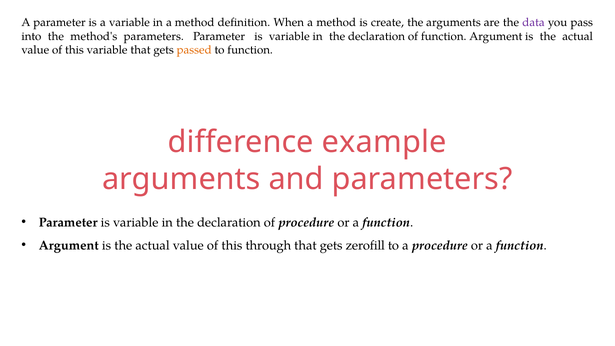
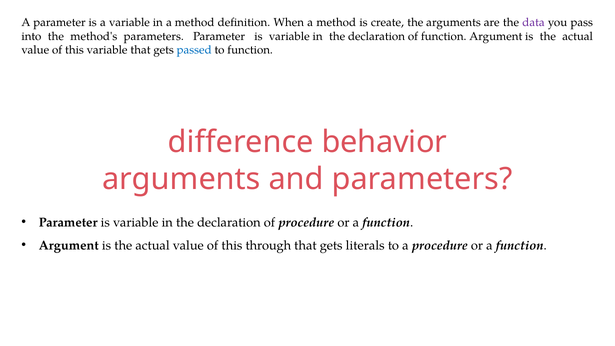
passed colour: orange -> blue
example: example -> behavior
zerofill: zerofill -> literals
